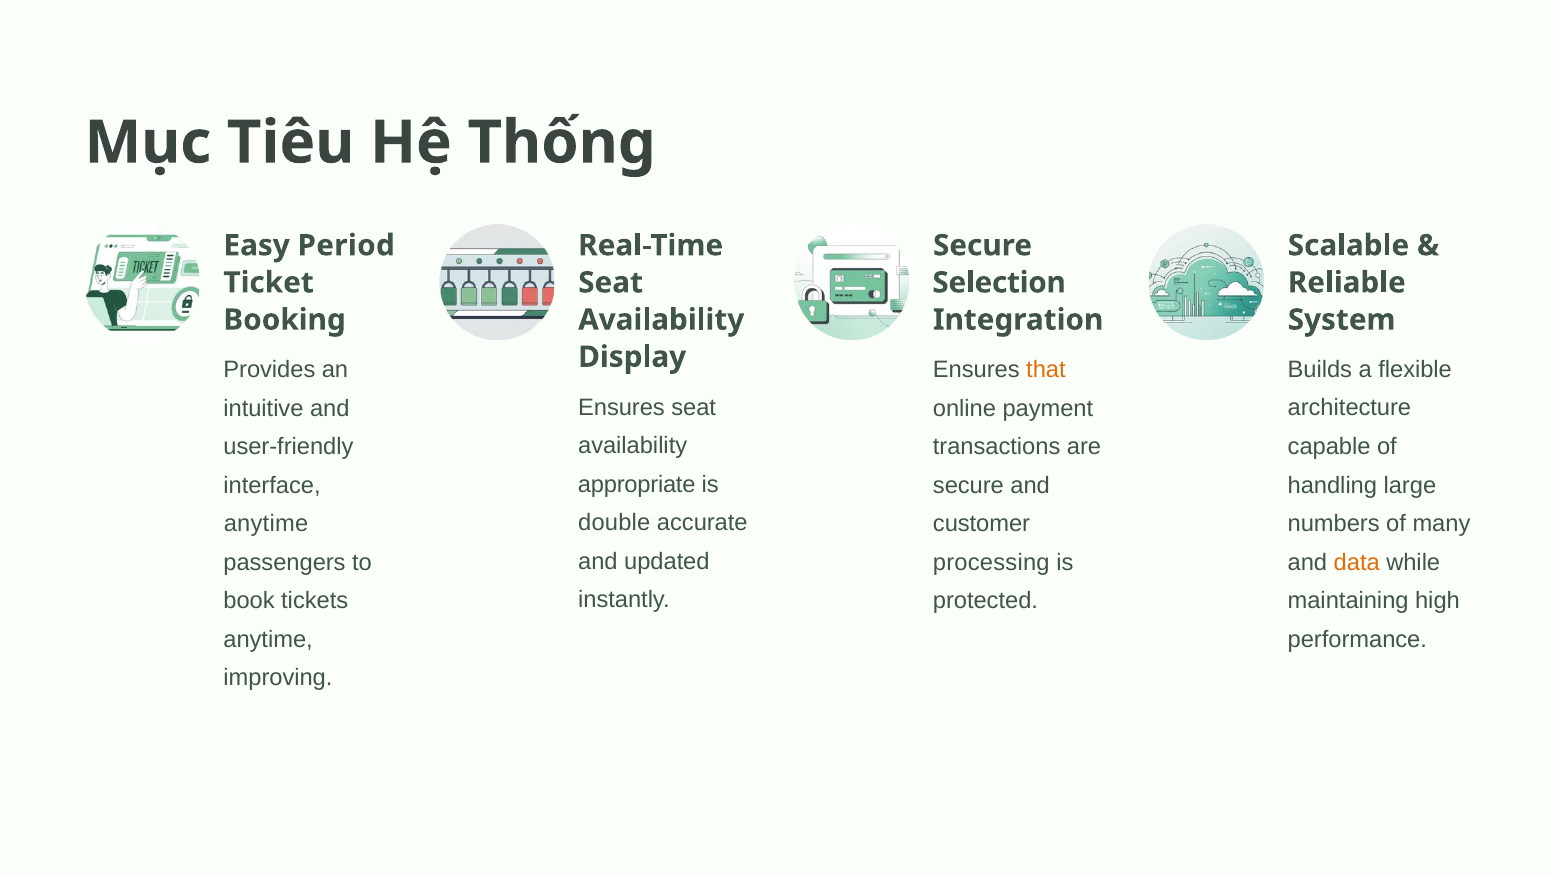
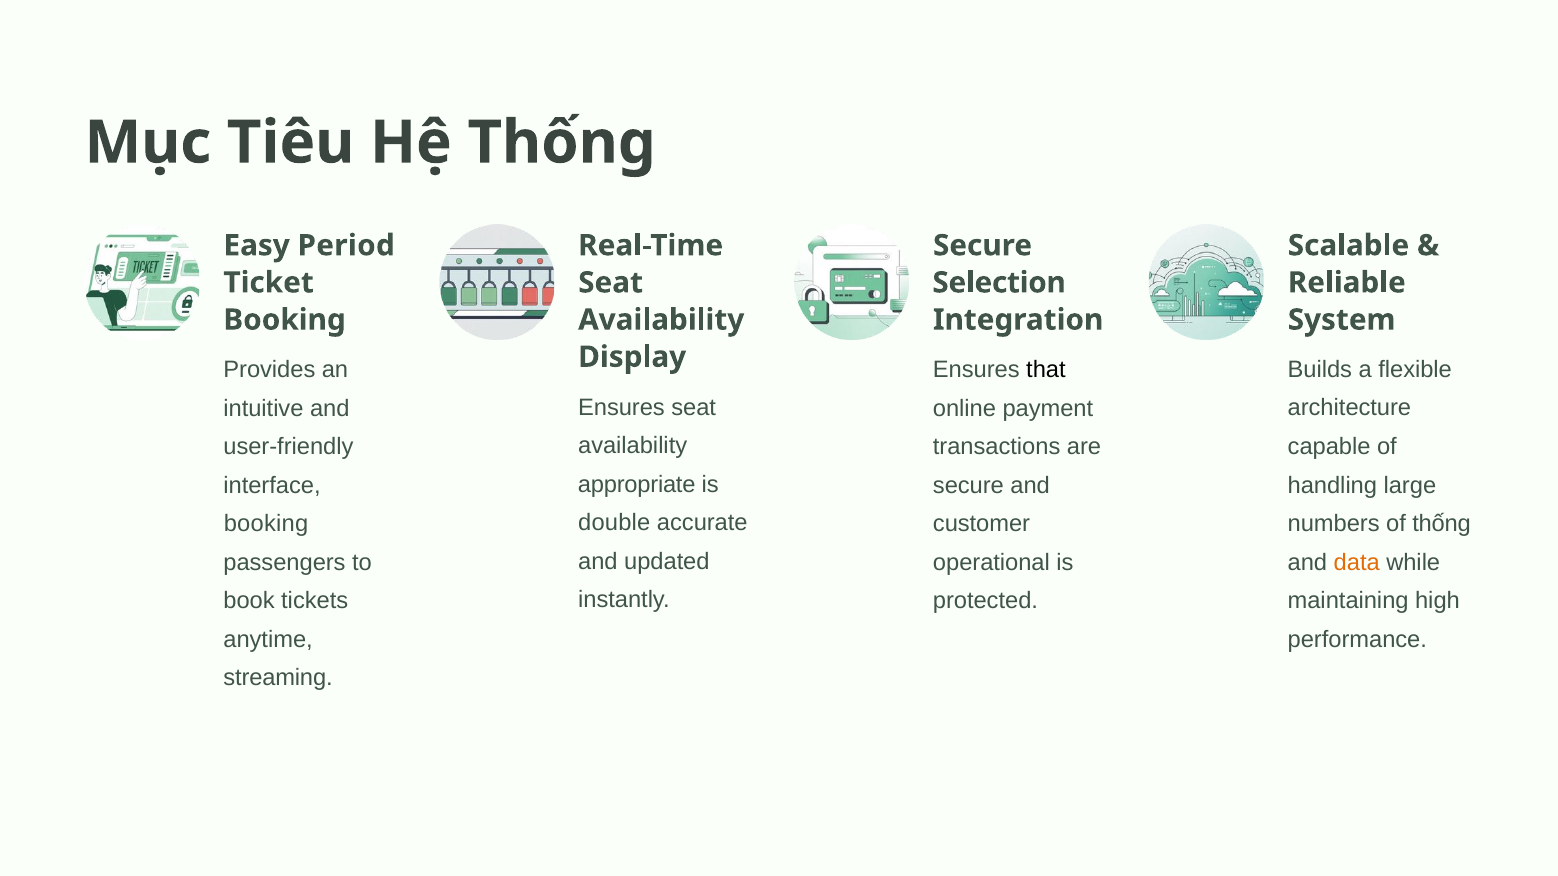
that colour: orange -> black
of many: many -> thống
anytime at (266, 524): anytime -> booking
processing: processing -> operational
improving: improving -> streaming
